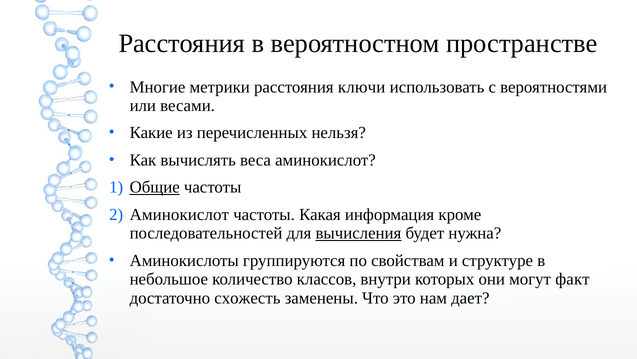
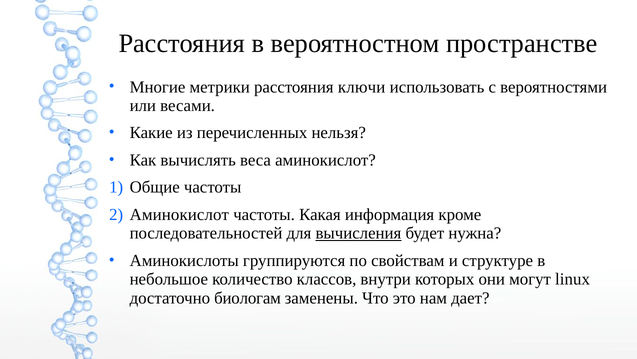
Общие underline: present -> none
факт: факт -> linux
схожесть: схожесть -> биологам
